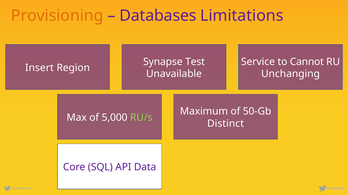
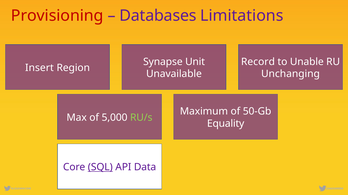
Provisioning colour: orange -> red
Test: Test -> Unit
Service: Service -> Record
Cannot: Cannot -> Unable
Distinct: Distinct -> Equality
SQL underline: none -> present
